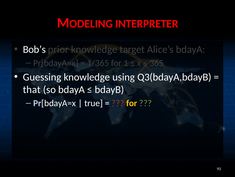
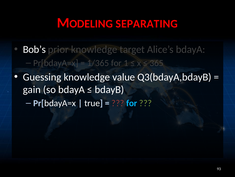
INTERPRETER: INTERPRETER -> SEPARATING
using: using -> value
that: that -> gain
for at (132, 103) colour: yellow -> light blue
